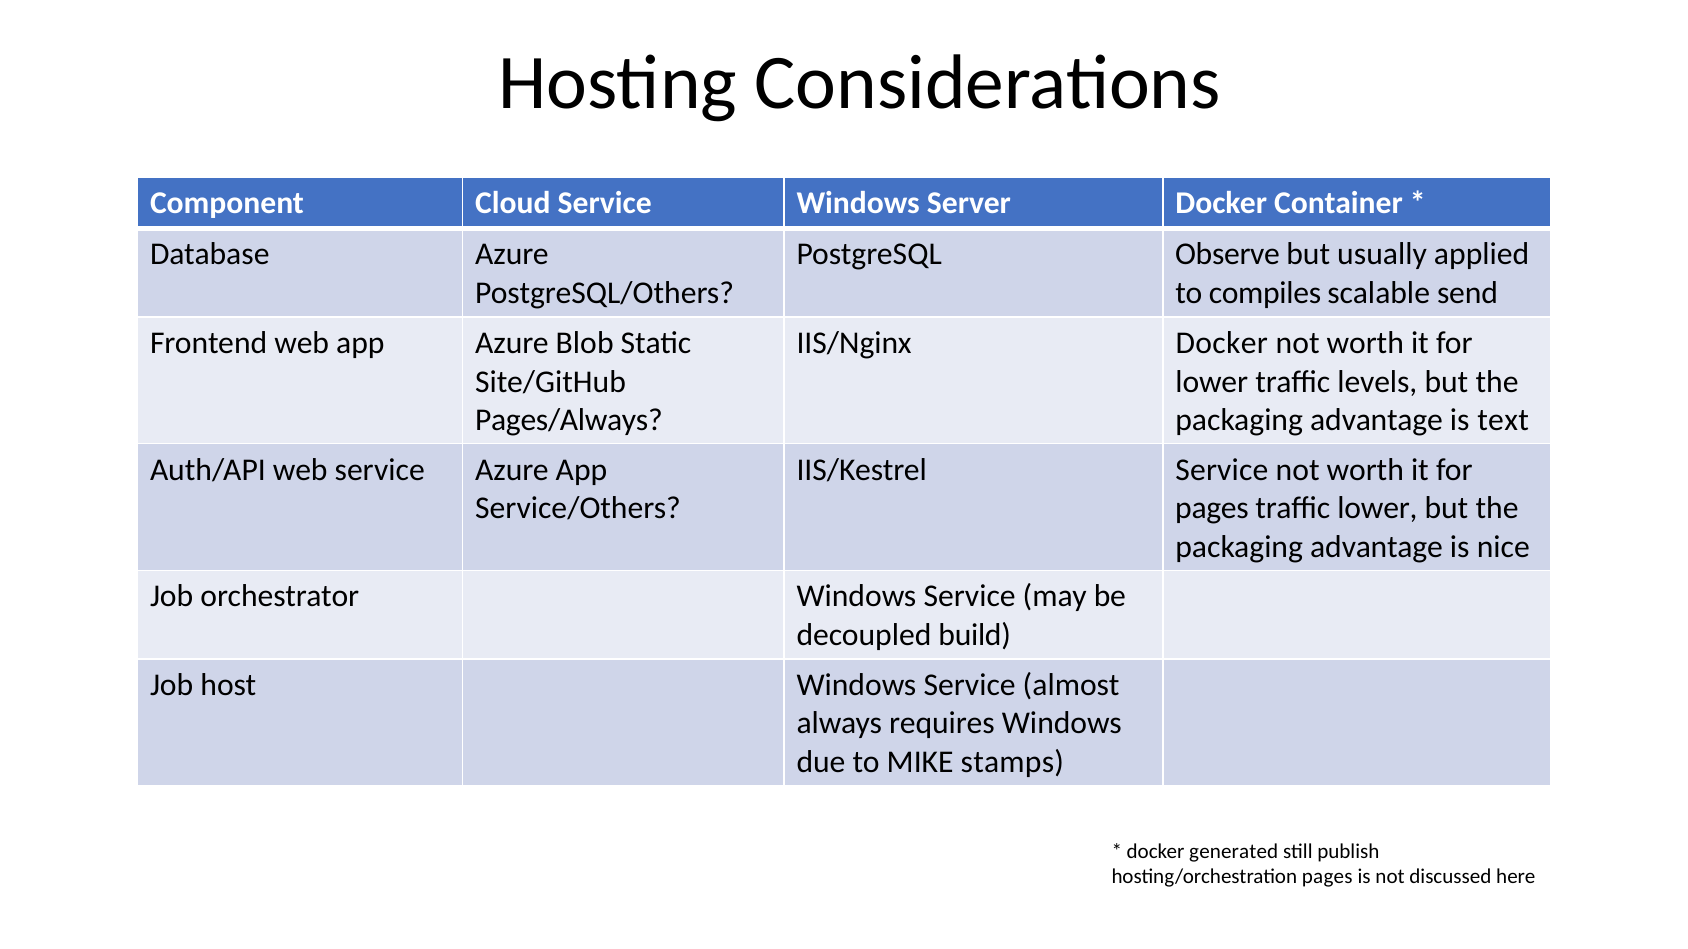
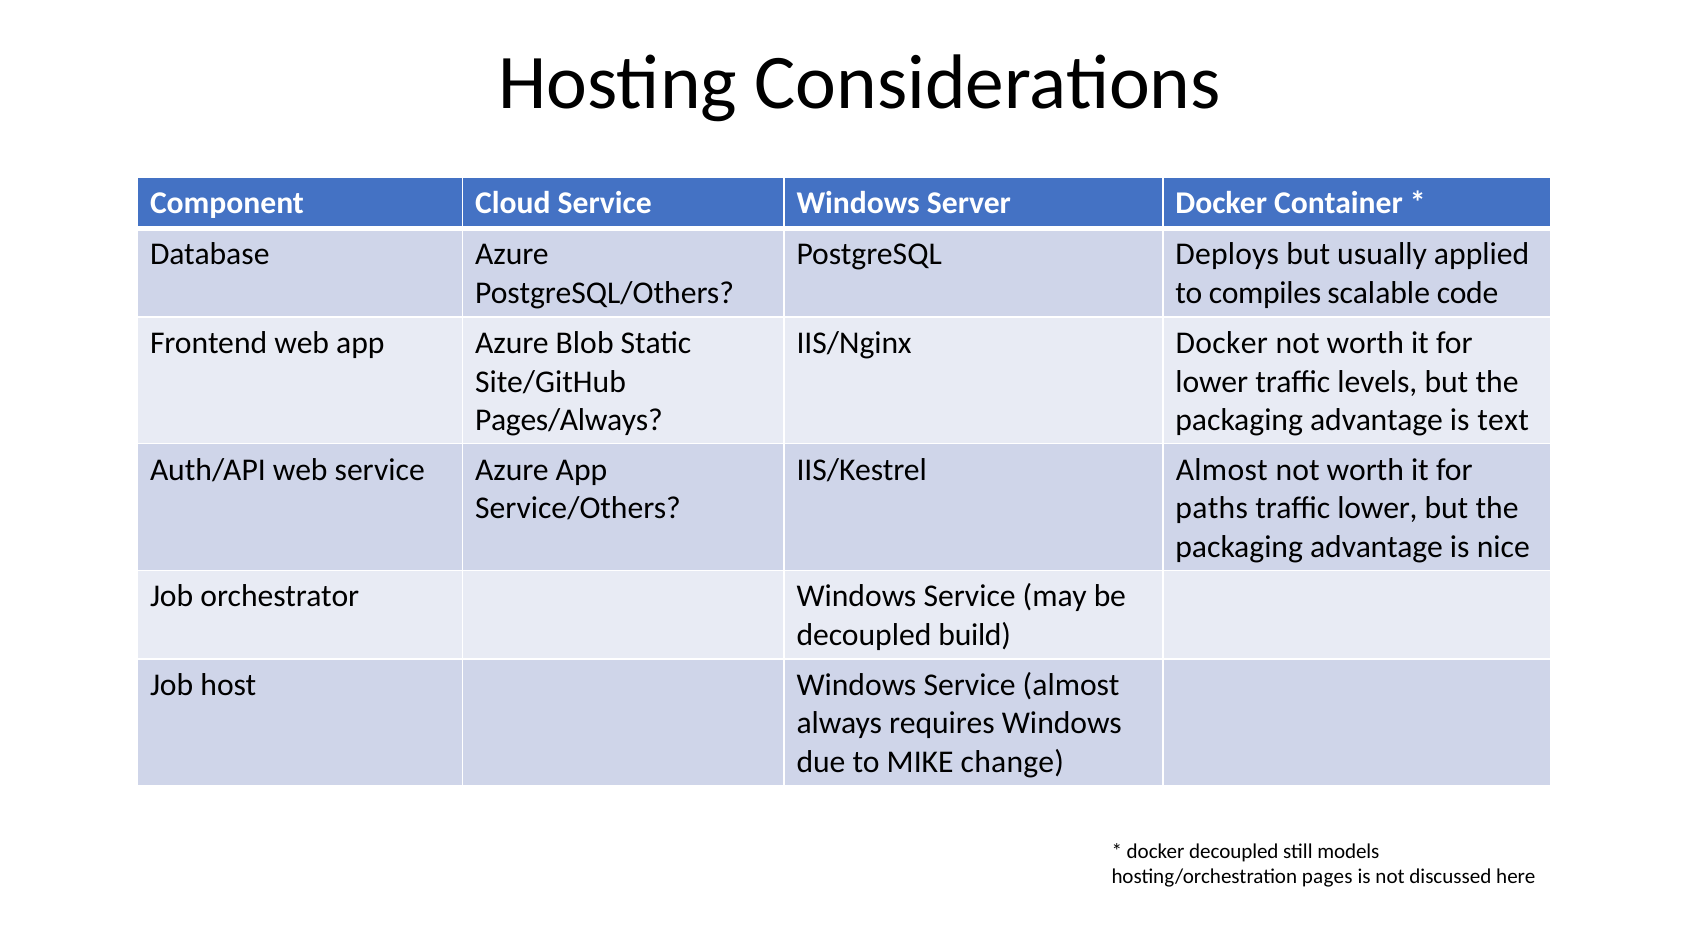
Observe: Observe -> Deploys
send: send -> code
IIS/Kestrel Service: Service -> Almost
pages at (1212, 509): pages -> paths
stamps: stamps -> change
docker generated: generated -> decoupled
publish: publish -> models
